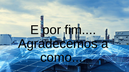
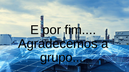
como: como -> grupo
